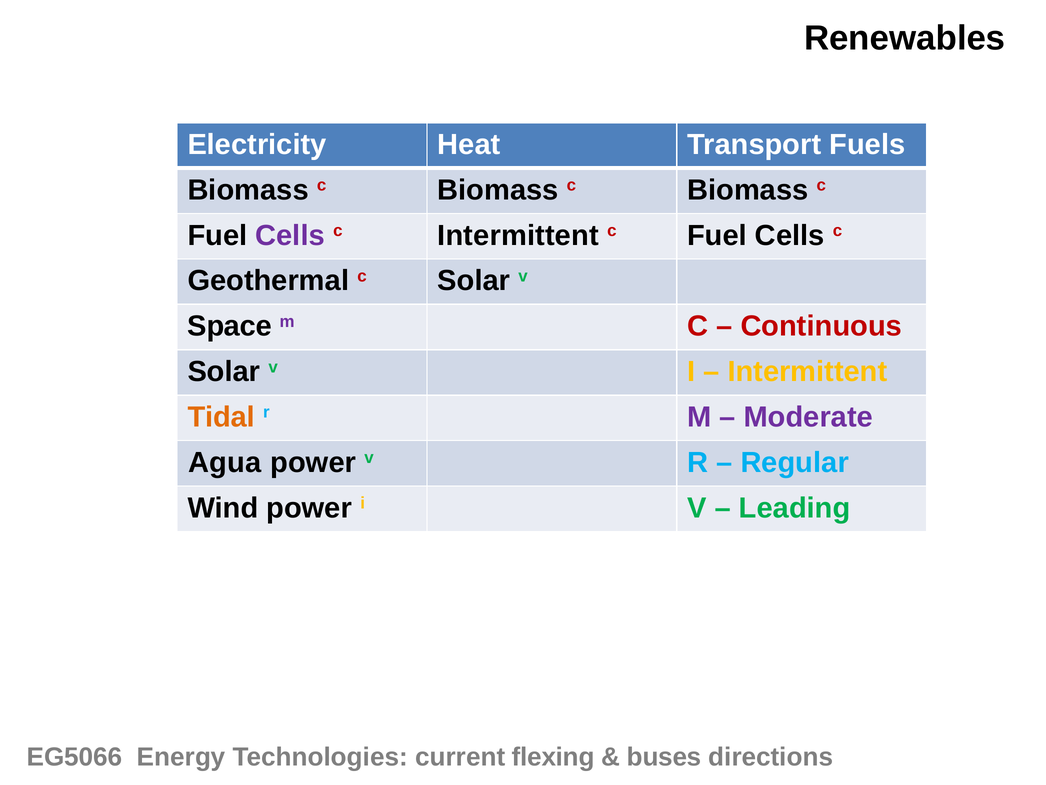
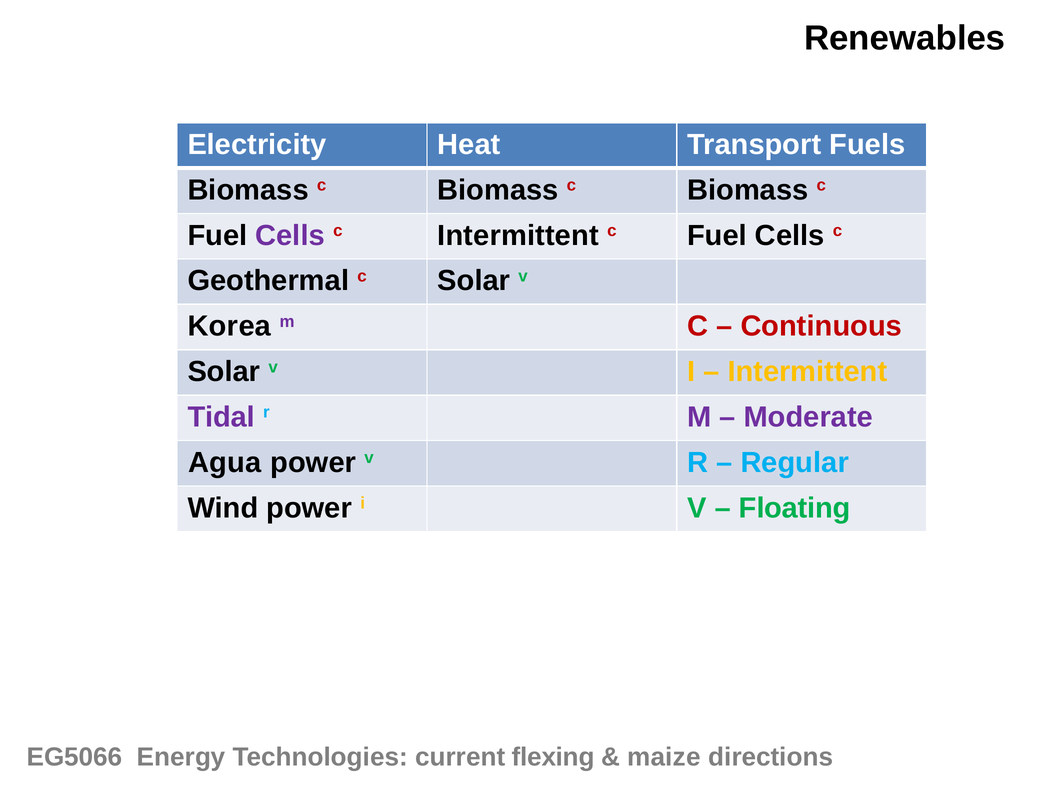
Space: Space -> Korea
Tidal colour: orange -> purple
Leading: Leading -> Floating
buses: buses -> maize
